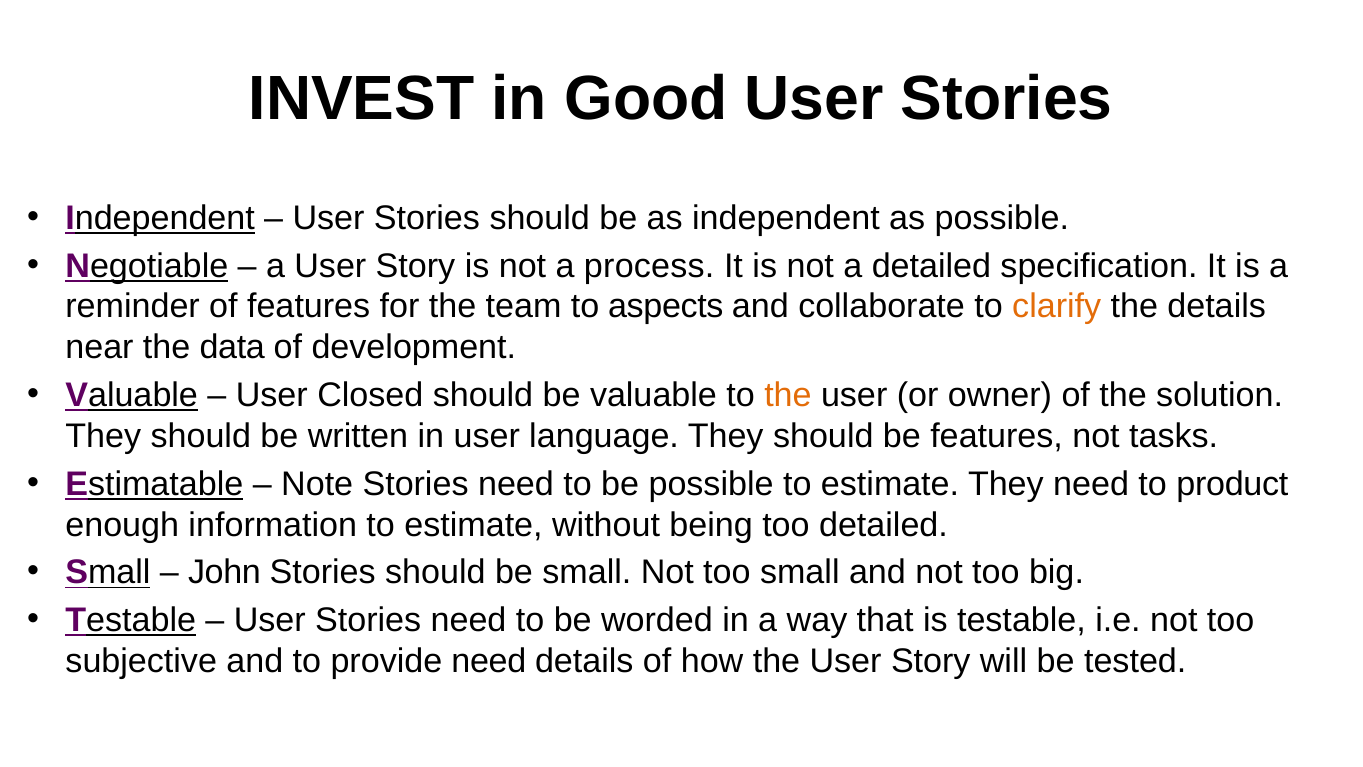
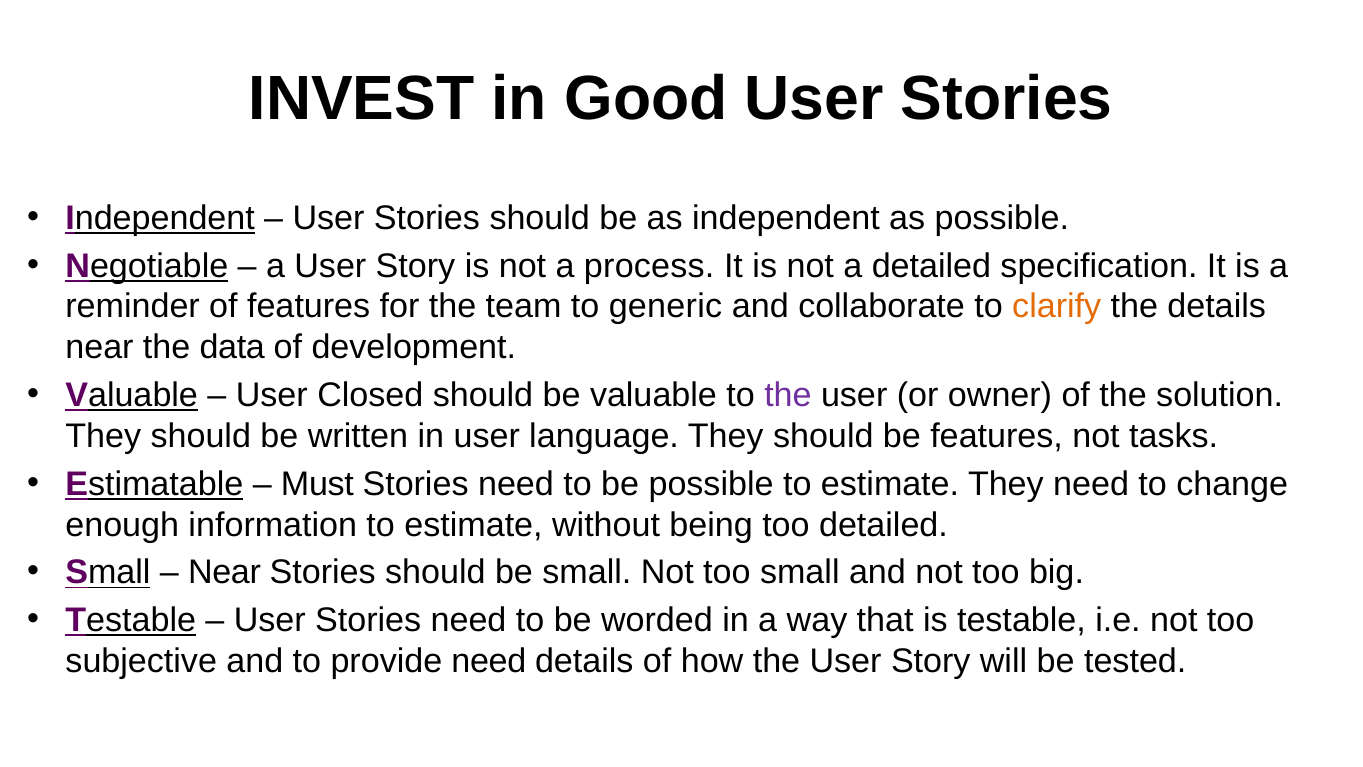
aspects: aspects -> generic
the at (788, 395) colour: orange -> purple
Note: Note -> Must
product: product -> change
John at (224, 573): John -> Near
